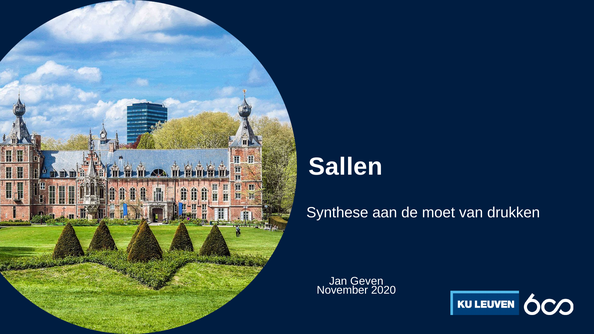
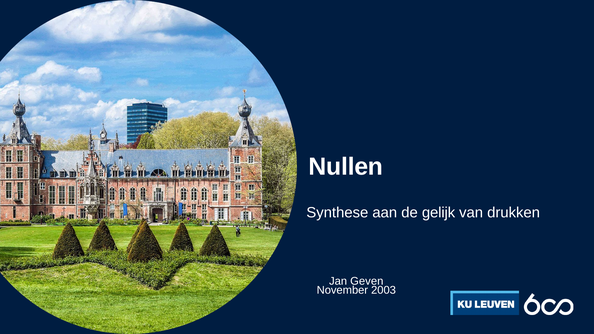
Sallen: Sallen -> Nullen
moet: moet -> gelijk
2020: 2020 -> 2003
